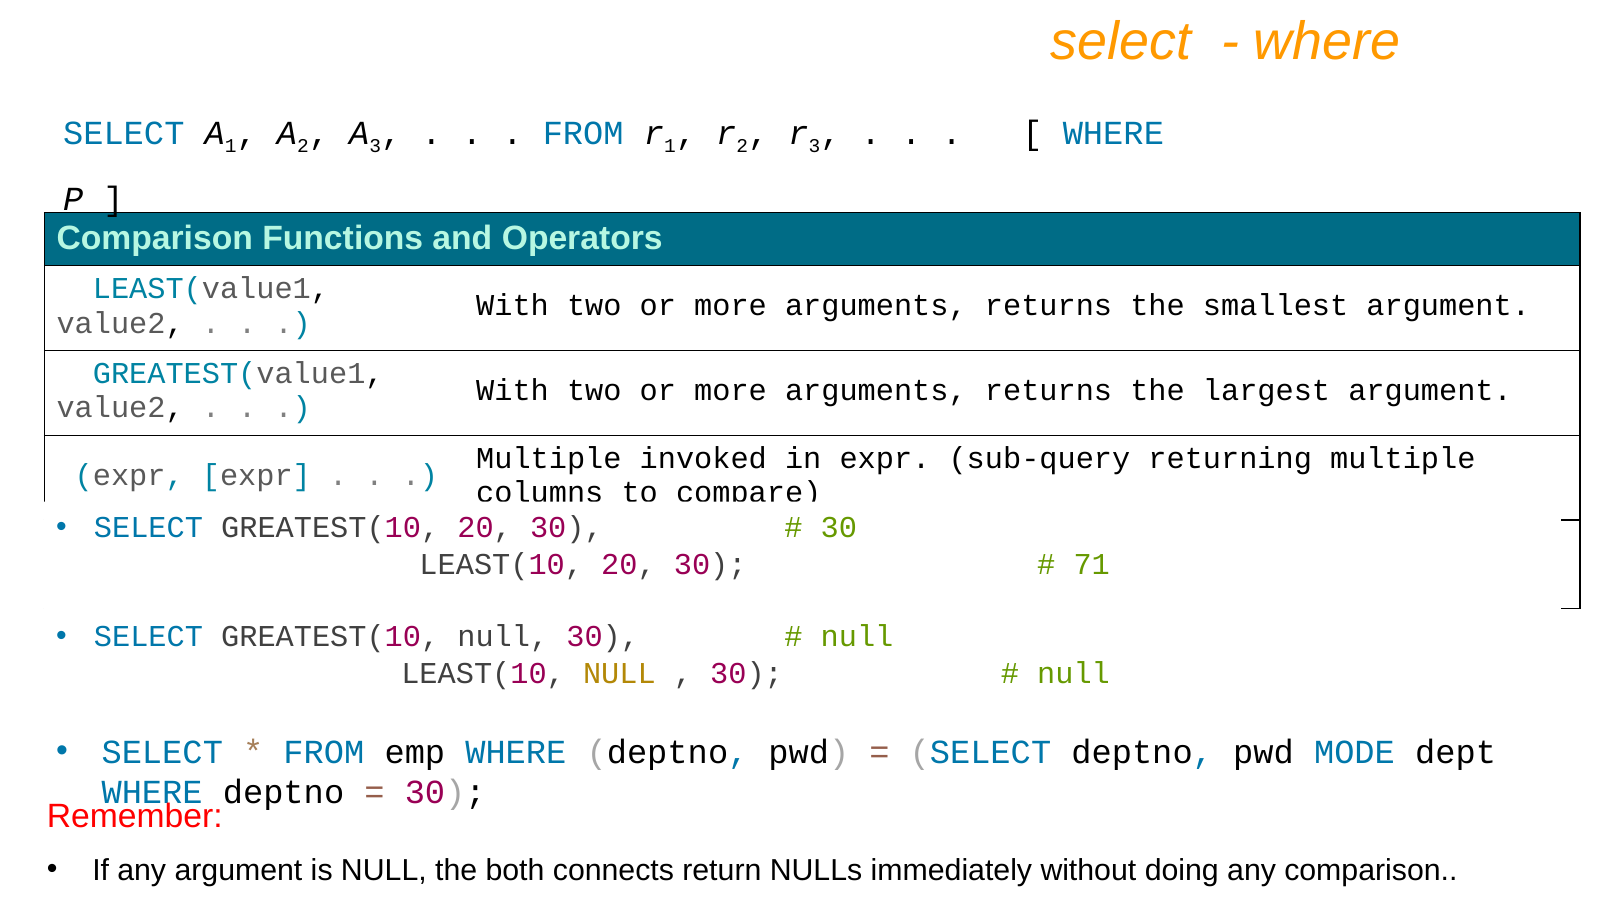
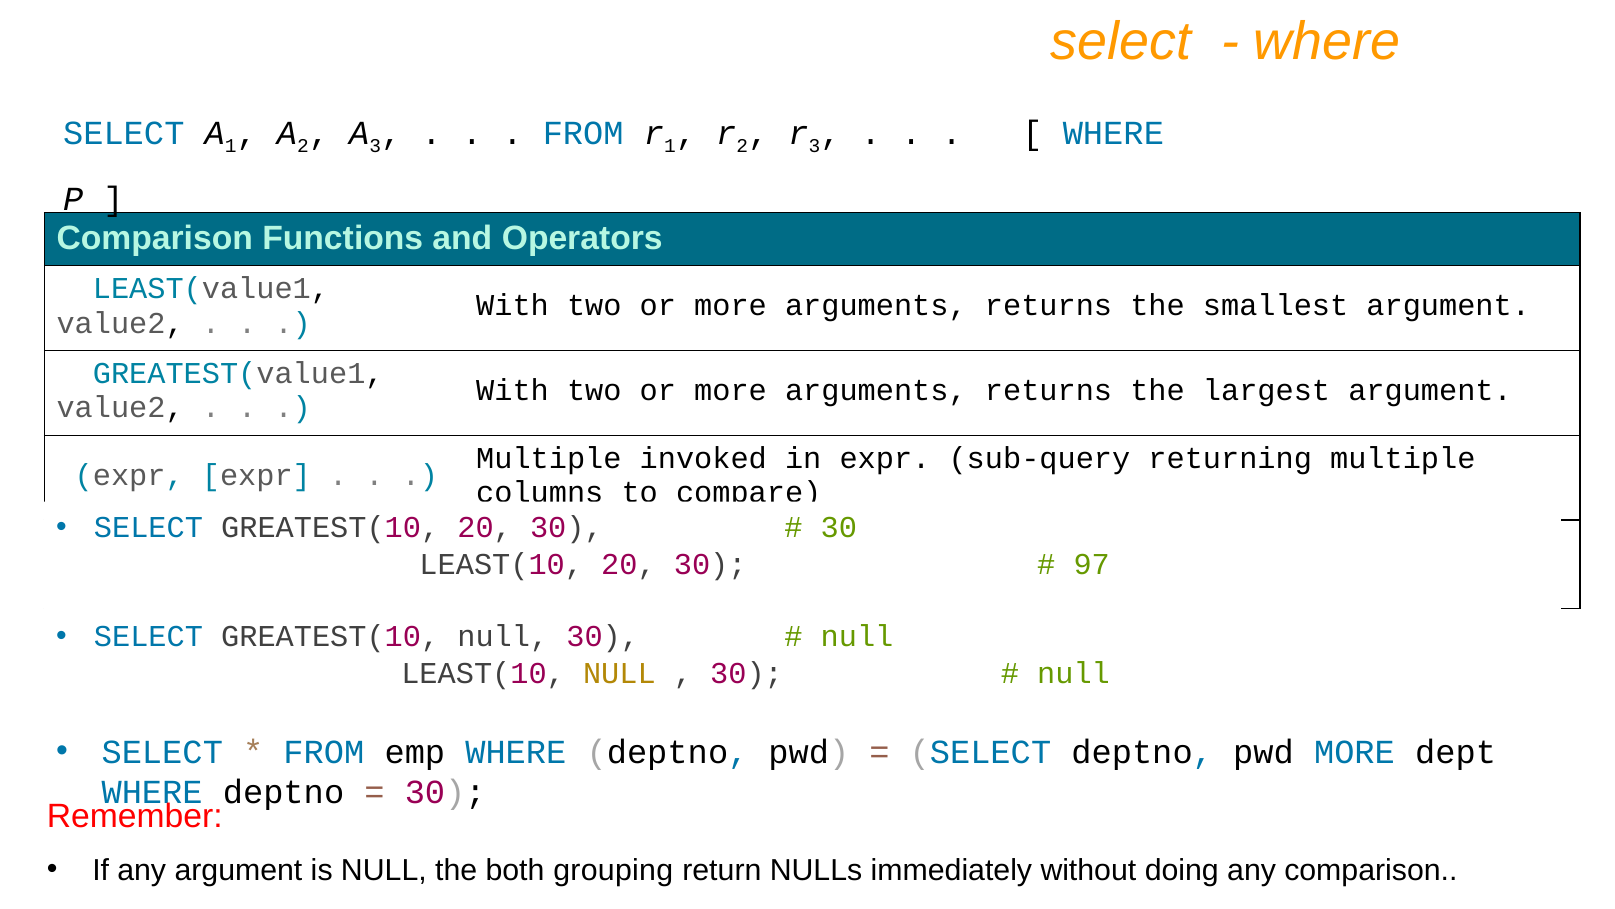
71: 71 -> 97
pwd MODE: MODE -> MORE
connects: connects -> grouping
